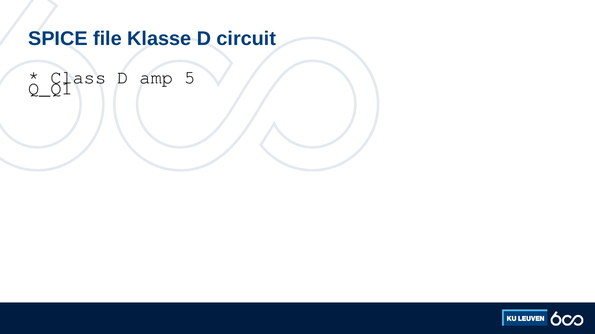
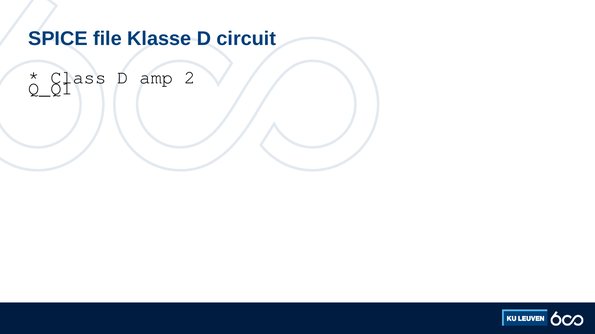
5: 5 -> 2
